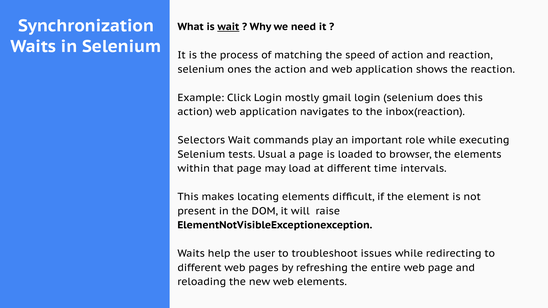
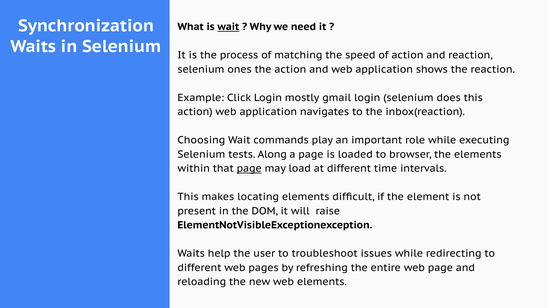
Selectors: Selectors -> Choosing
Usual: Usual -> Along
page at (249, 169) underline: none -> present
